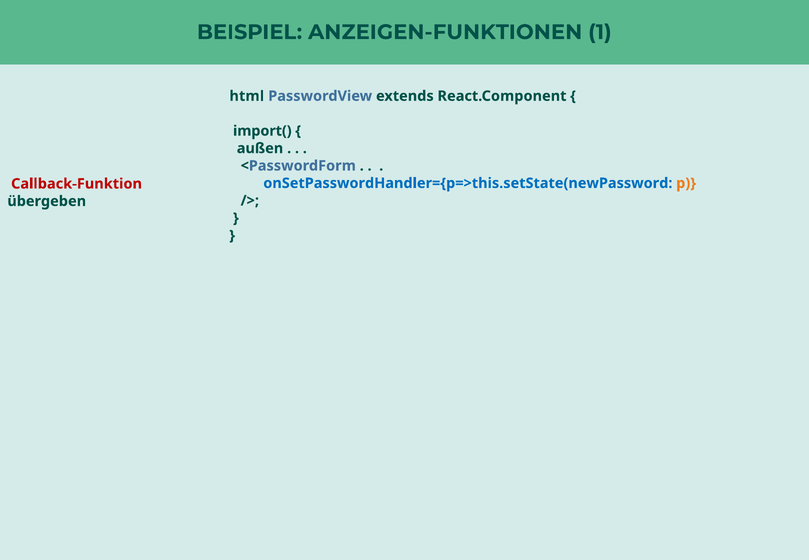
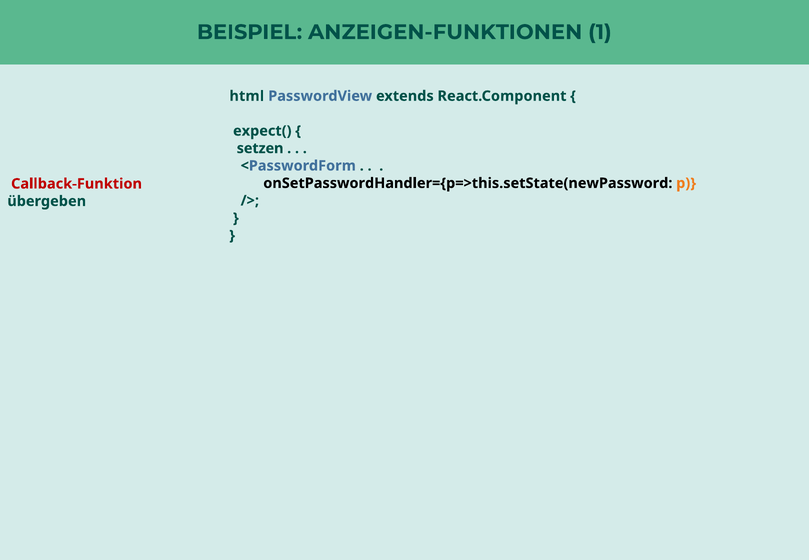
import(: import( -> expect(
außen: außen -> setzen
onSetPasswordHandler={p=>this.setState(newPassword colour: blue -> black
